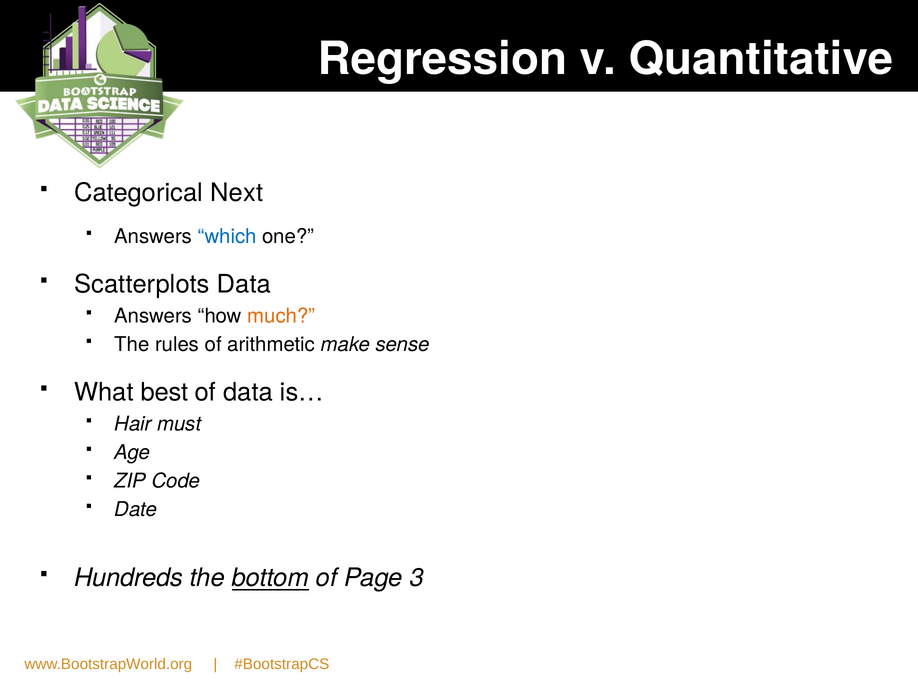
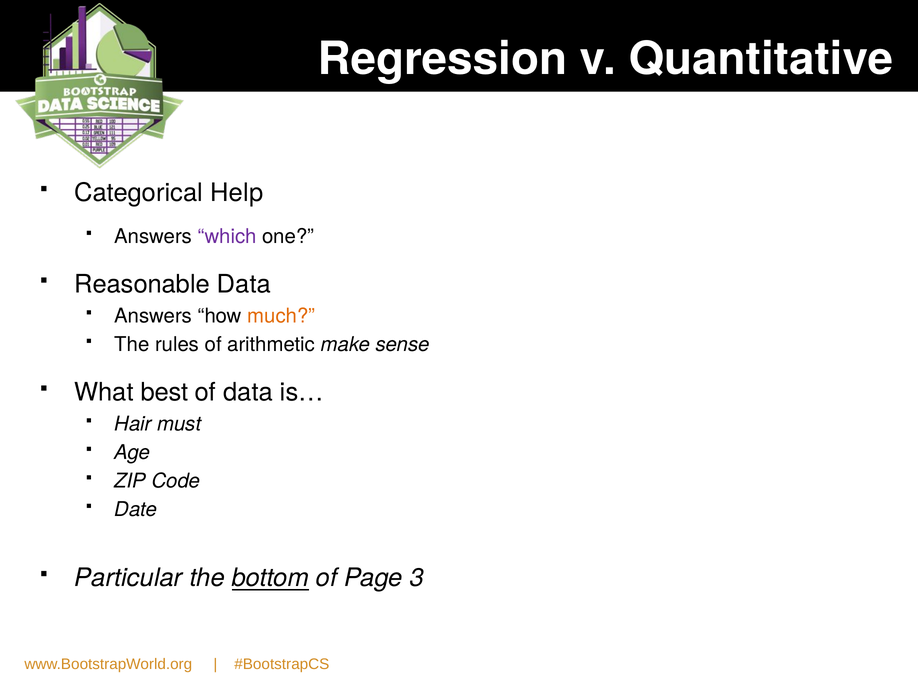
Next: Next -> Help
which colour: blue -> purple
Scatterplots: Scatterplots -> Reasonable
Hundreds: Hundreds -> Particular
